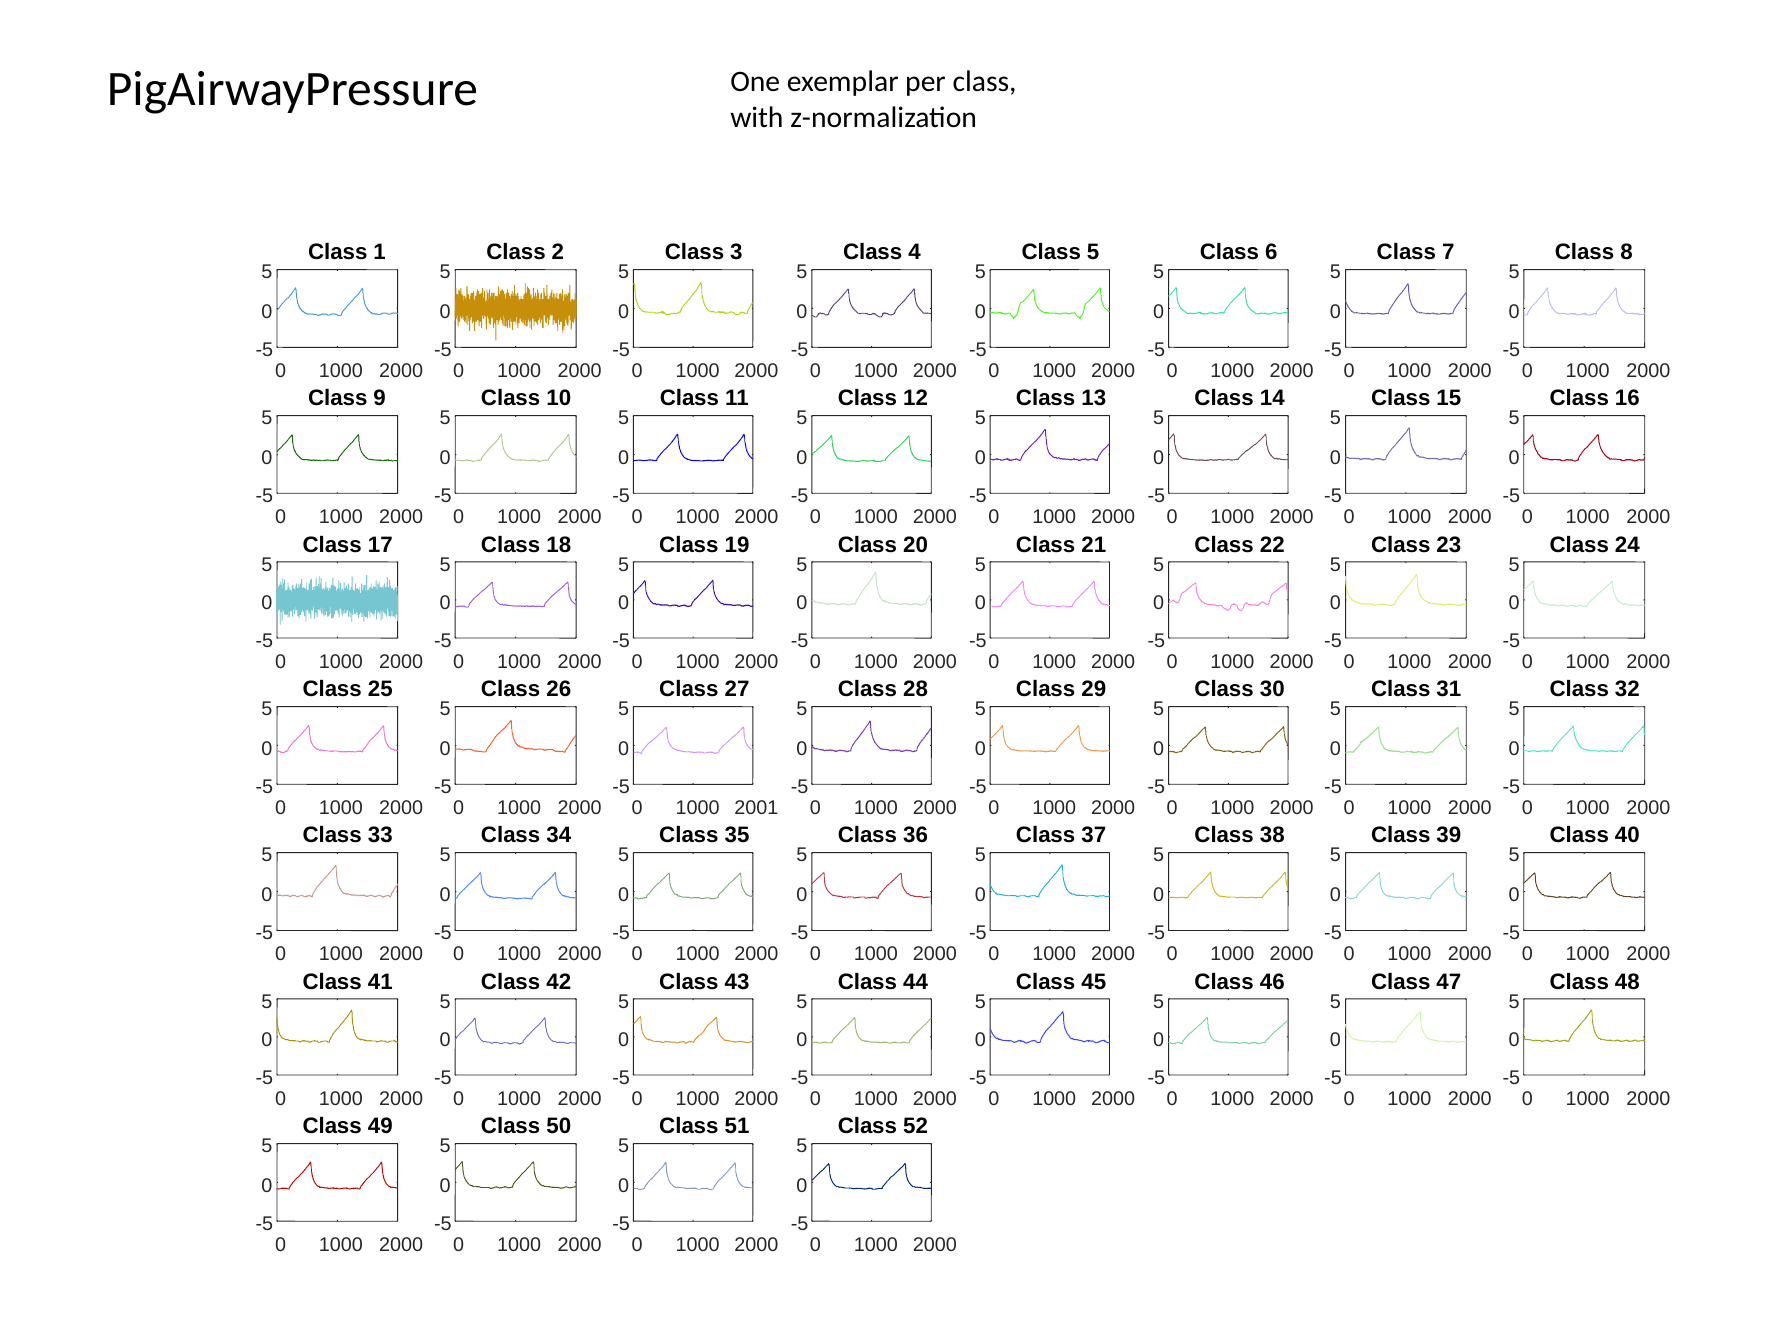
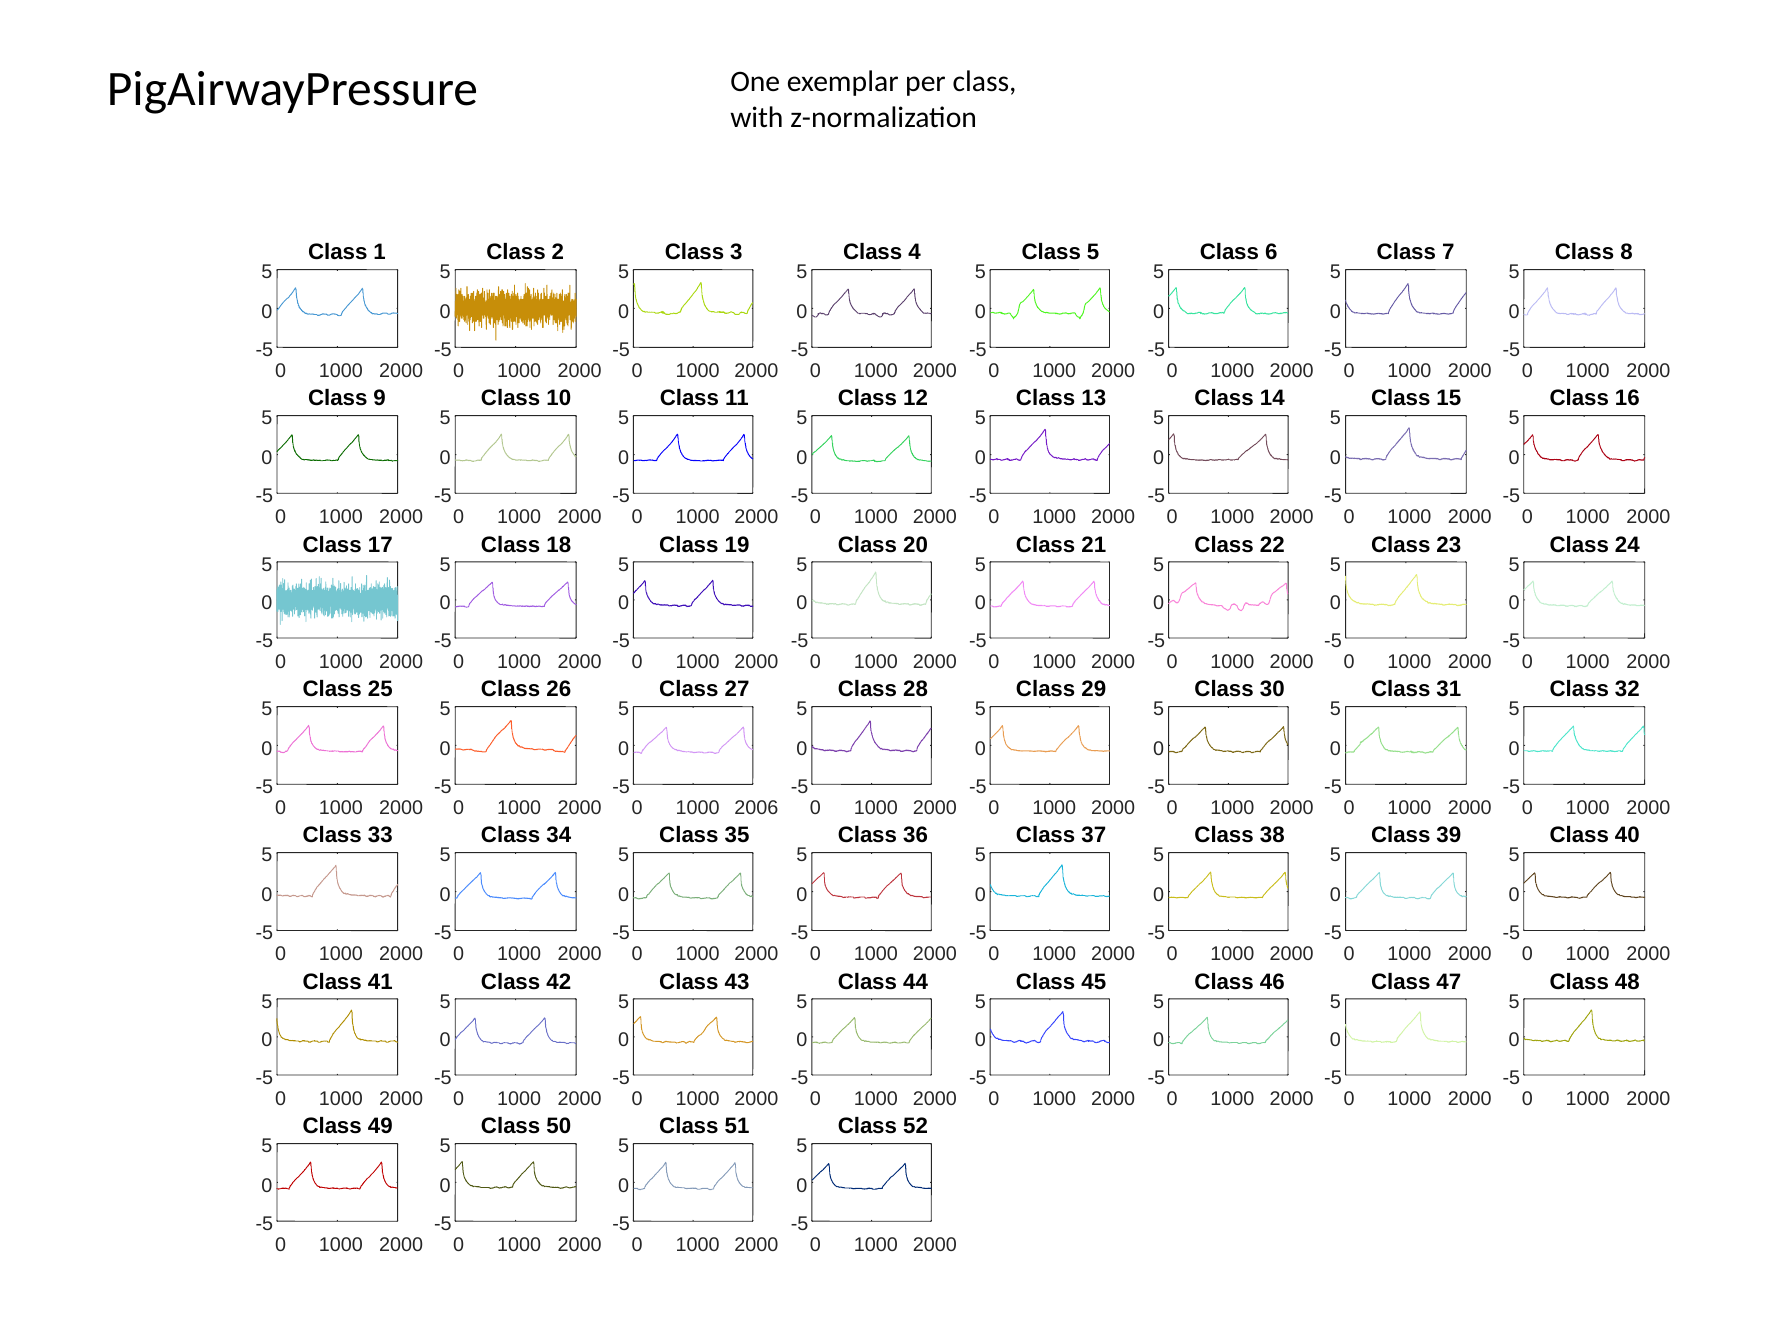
2001: 2001 -> 2006
